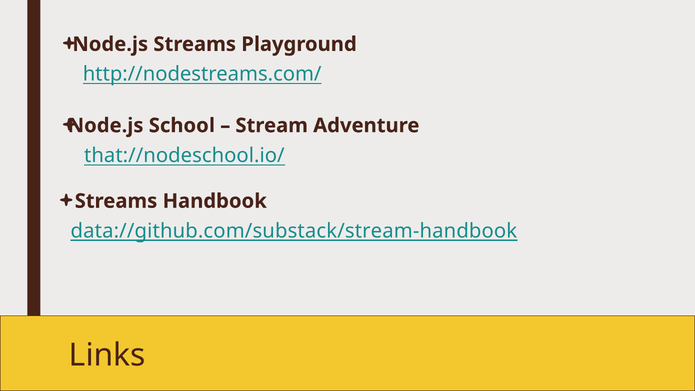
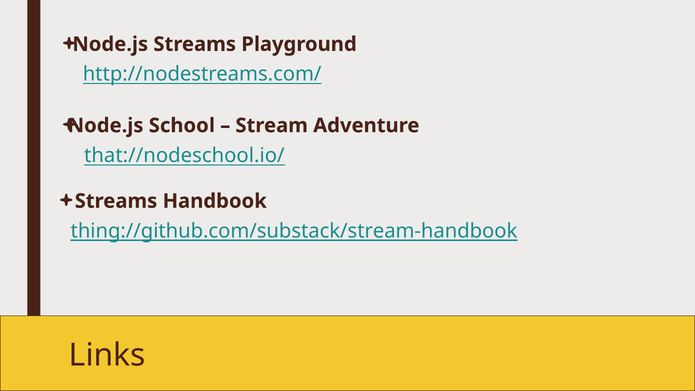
data://github.com/substack/stream-handbook: data://github.com/substack/stream-handbook -> thing://github.com/substack/stream-handbook
